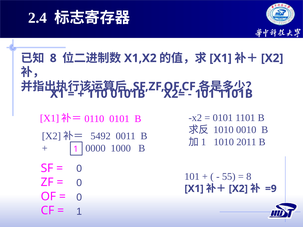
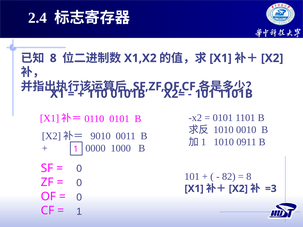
5492: 5492 -> 9010
2011: 2011 -> 0911
55: 55 -> 82
=9: =9 -> =3
